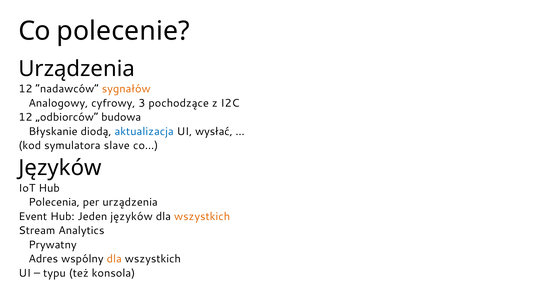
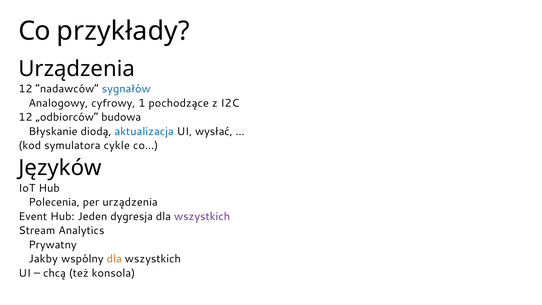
polecenie: polecenie -> przykłady
sygnałów colour: orange -> blue
3: 3 -> 1
slave: slave -> cykle
Jeden języków: języków -> dygresja
wszystkich at (202, 216) colour: orange -> purple
Adres: Adres -> Jakby
typu: typu -> chcą
